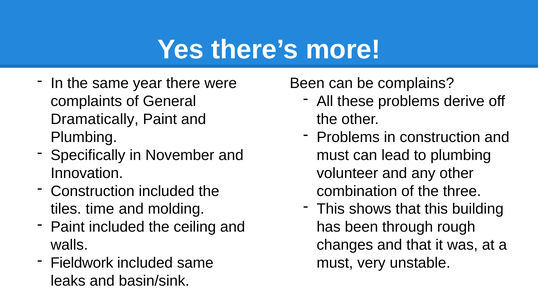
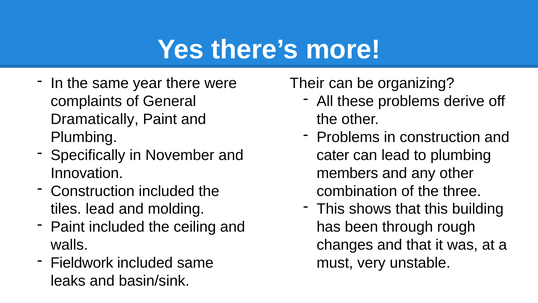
Been at (307, 83): Been -> Their
complains: complains -> organizing
must at (333, 155): must -> cater
volunteer: volunteer -> members
tiles time: time -> lead
